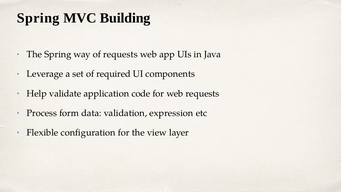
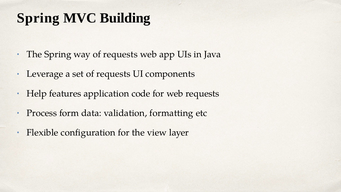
set of required: required -> requests
validate: validate -> features
expression: expression -> formatting
